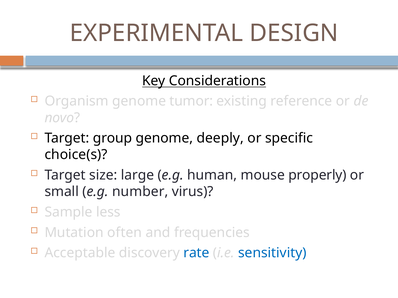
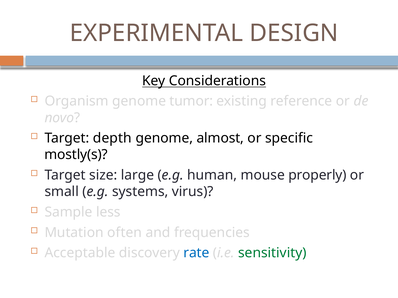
group: group -> depth
deeply: deeply -> almost
choice(s: choice(s -> mostly(s
number: number -> systems
sensitivity colour: blue -> green
